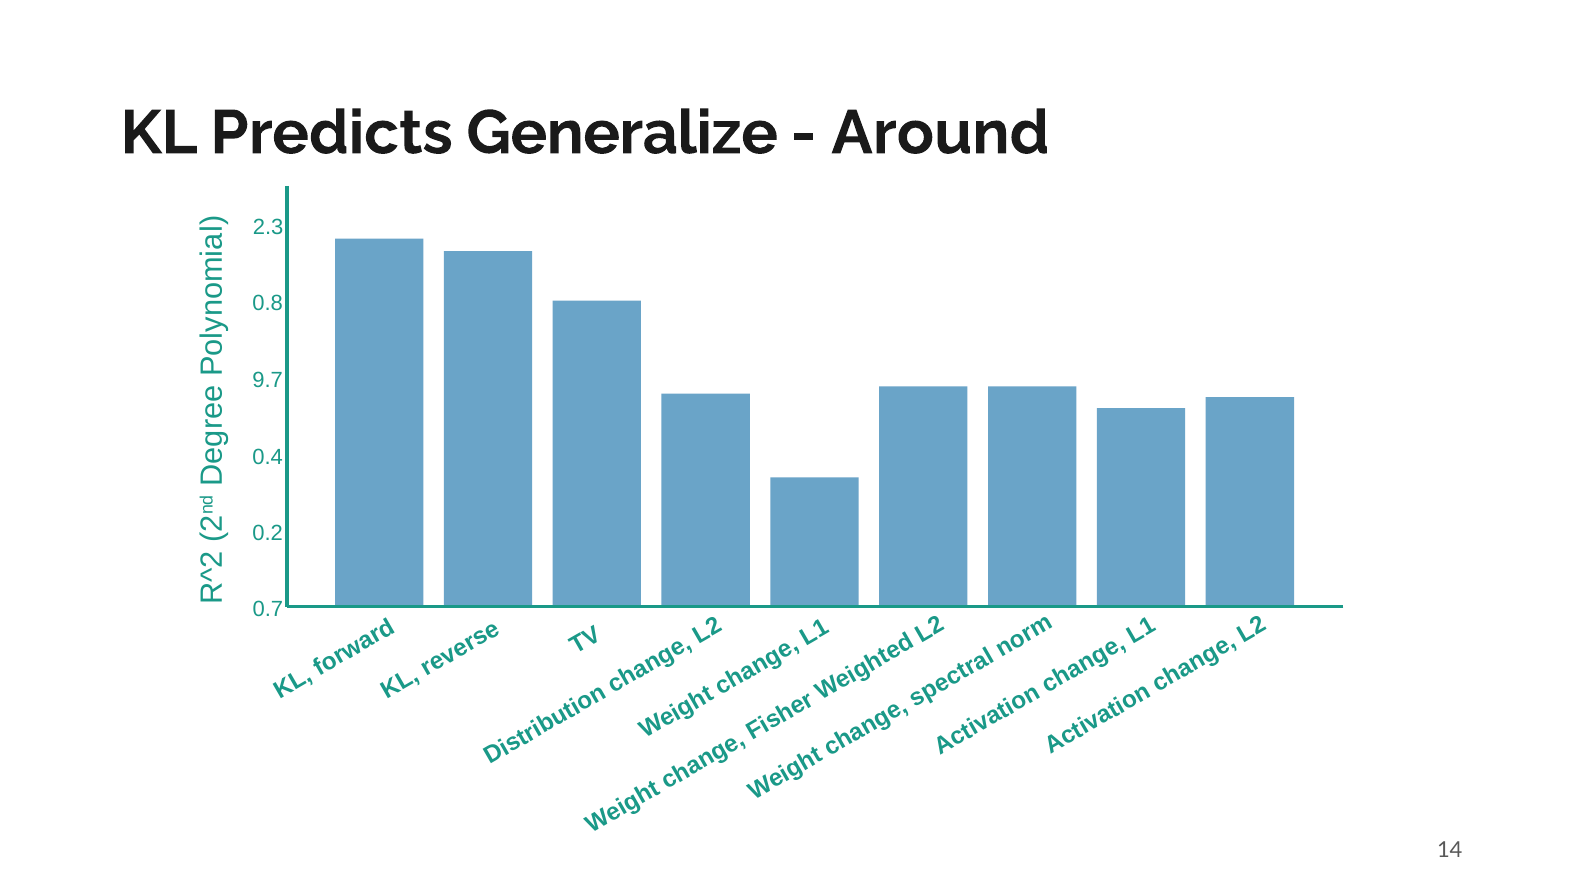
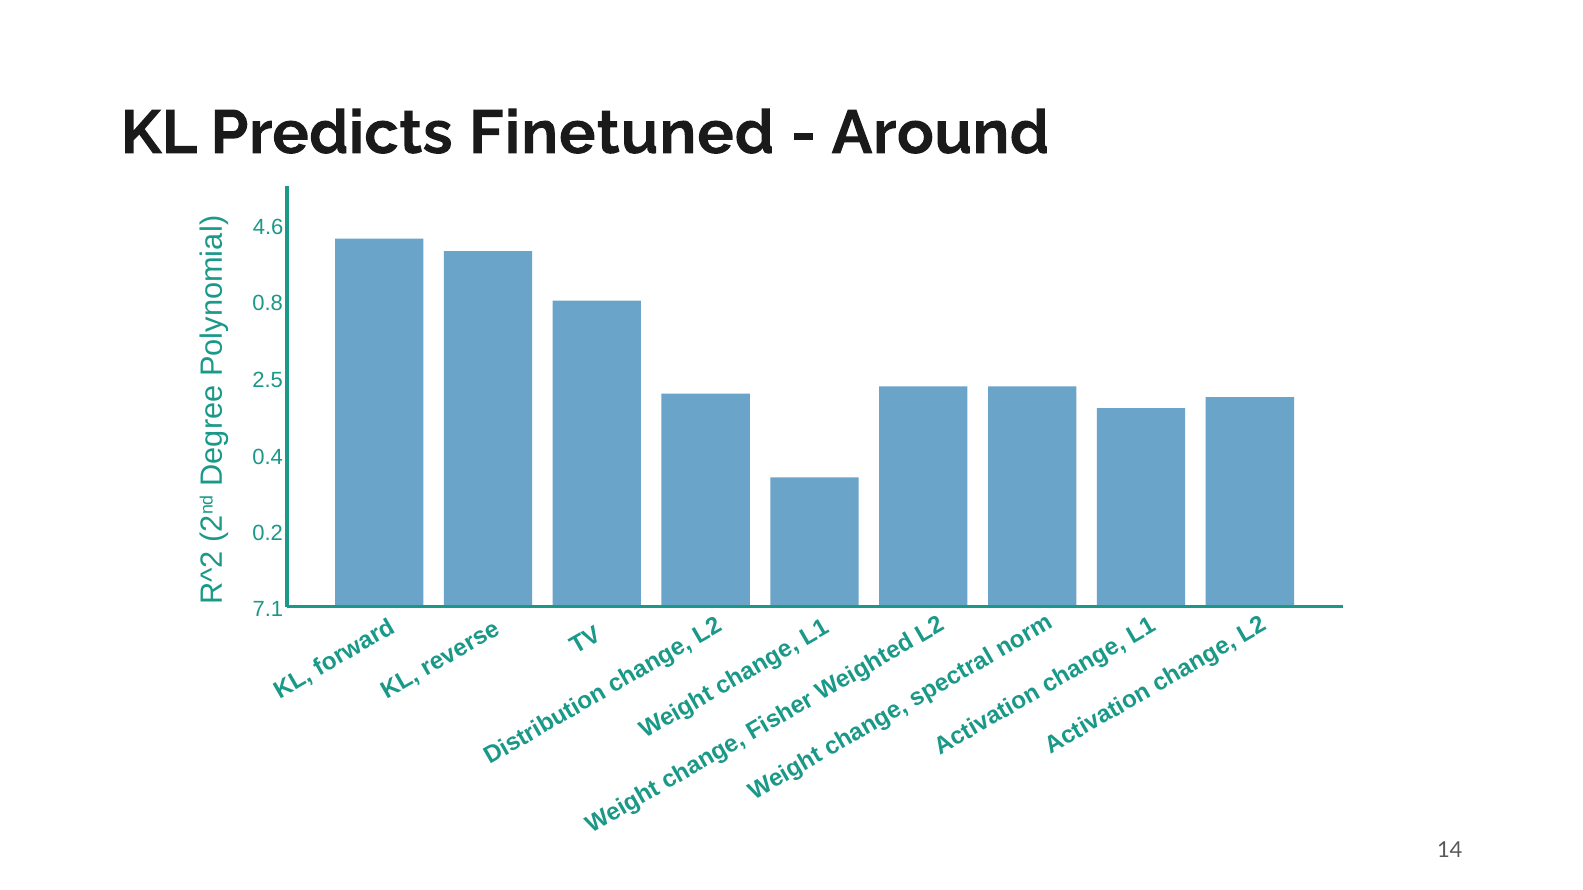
Generalize: Generalize -> Finetuned
2.3: 2.3 -> 4.6
9.7: 9.7 -> 2.5
0.7: 0.7 -> 7.1
